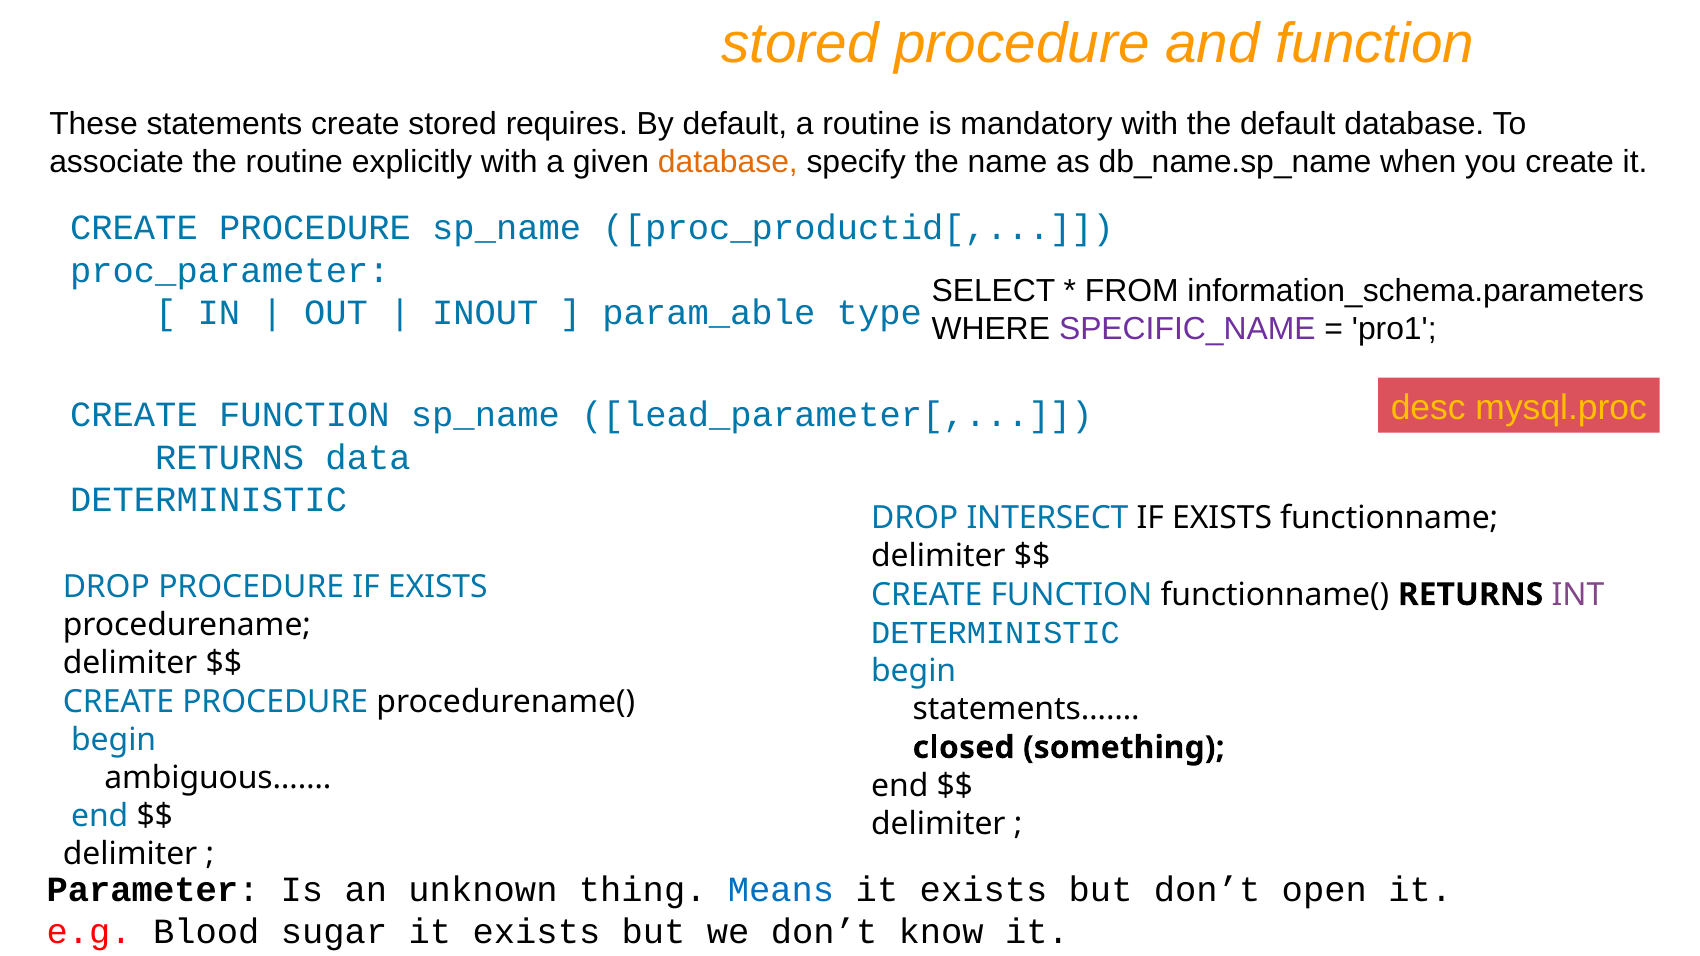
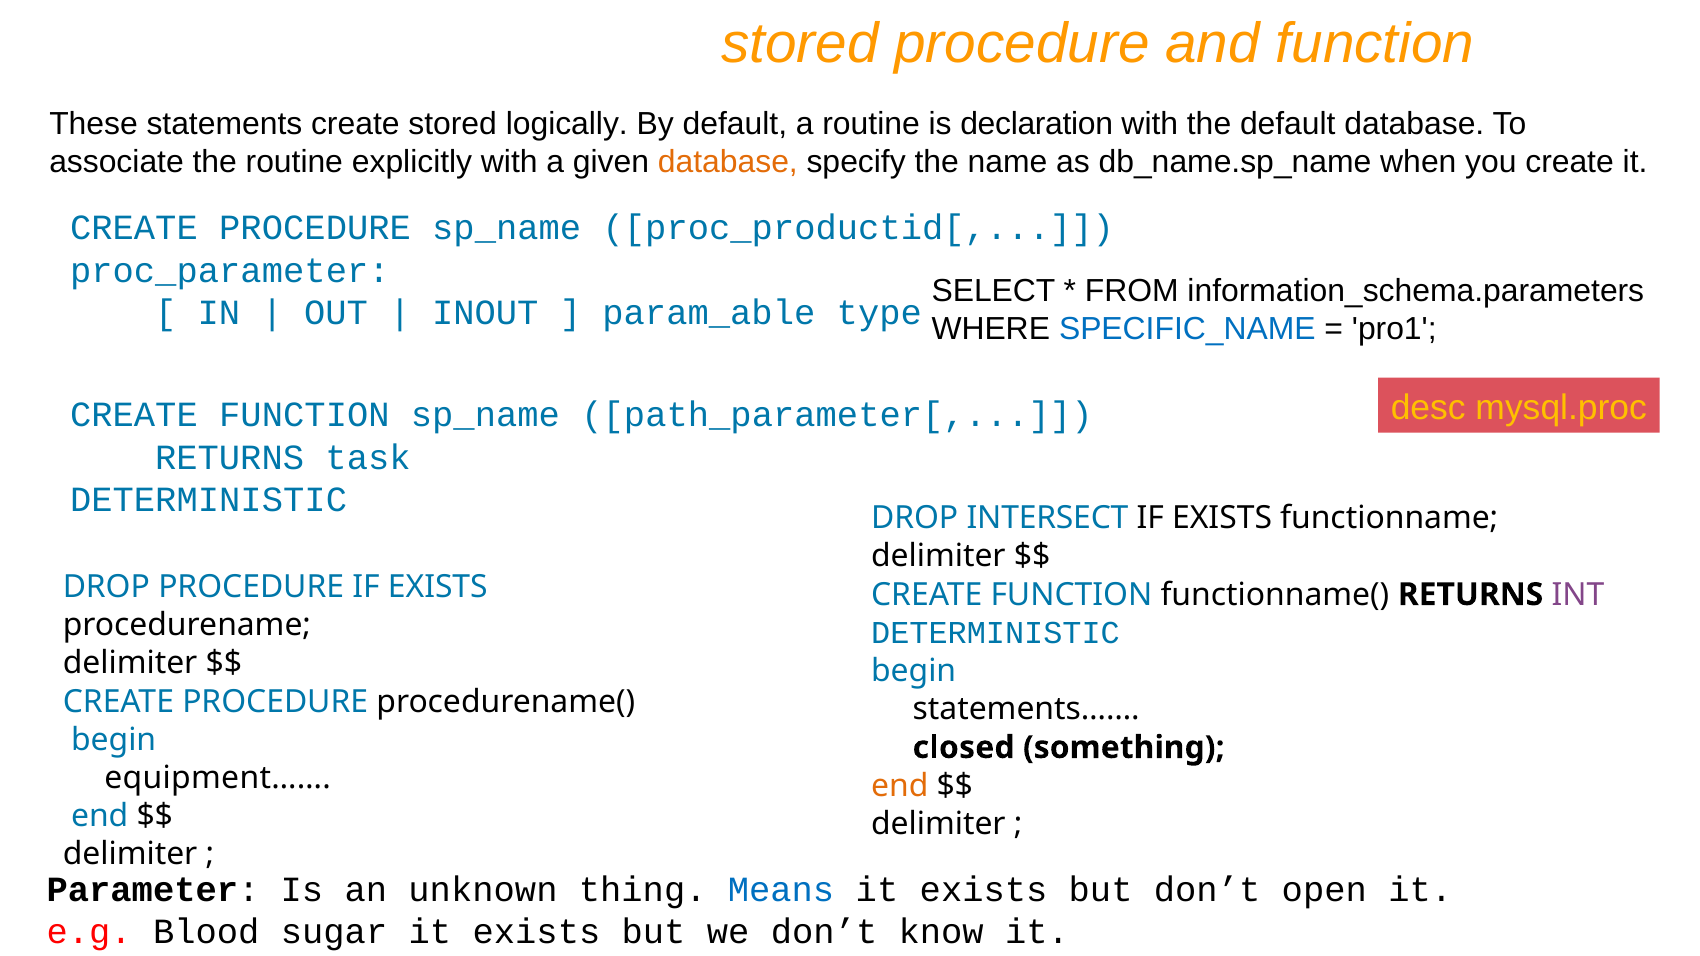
requires: requires -> logically
mandatory: mandatory -> declaration
SPECIFIC_NAME colour: purple -> blue
lead_parameter[: lead_parameter[ -> path_parameter[
data: data -> task
ambiguous……: ambiguous…… -> equipment……
end at (900, 786) colour: black -> orange
